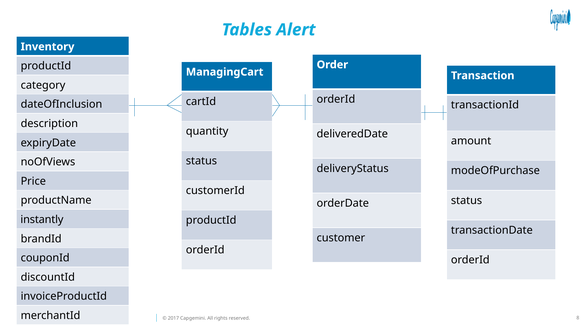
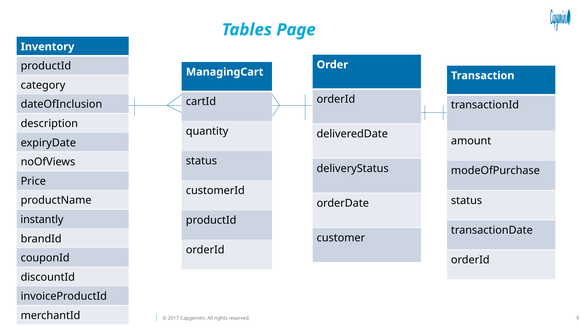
Alert: Alert -> Page
